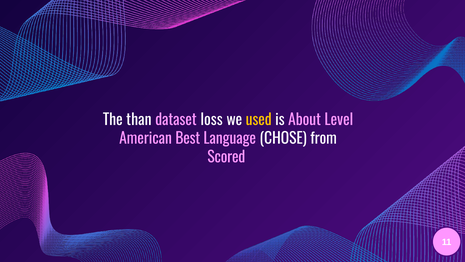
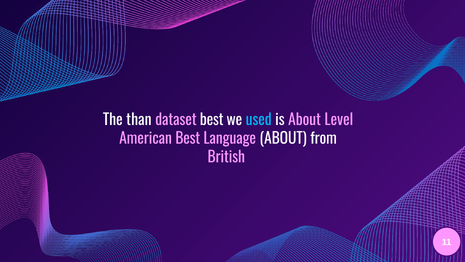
dataset loss: loss -> best
used colour: yellow -> light blue
Language CHOSE: CHOSE -> ABOUT
Scored: Scored -> British
